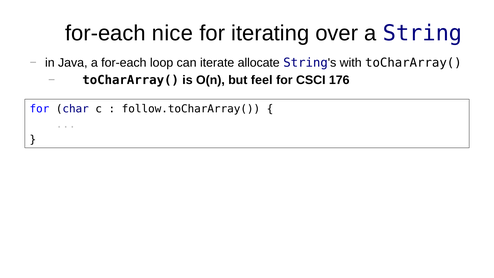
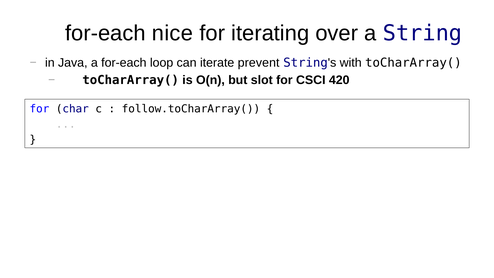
allocate: allocate -> prevent
feel: feel -> slot
176: 176 -> 420
